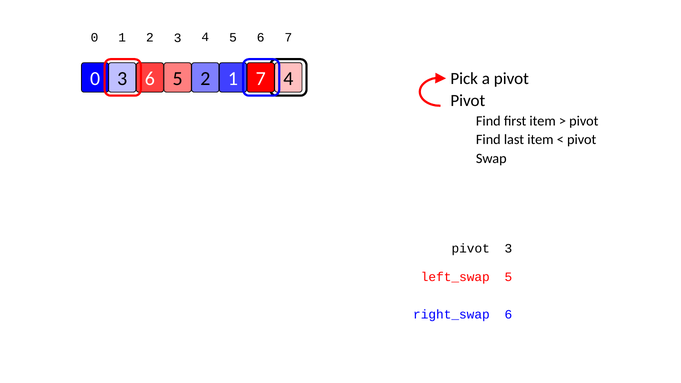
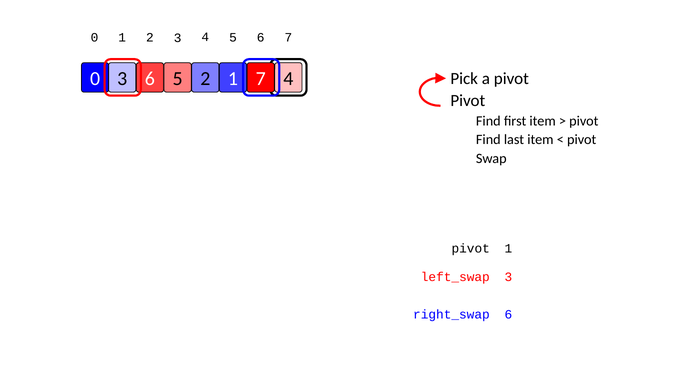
pivot 3: 3 -> 1
left_swap 5: 5 -> 3
